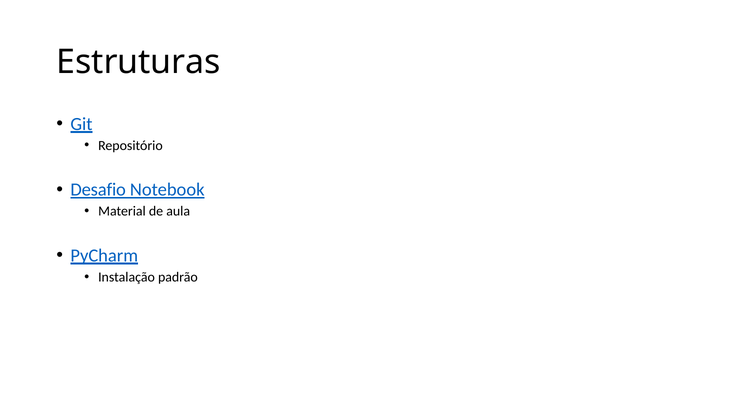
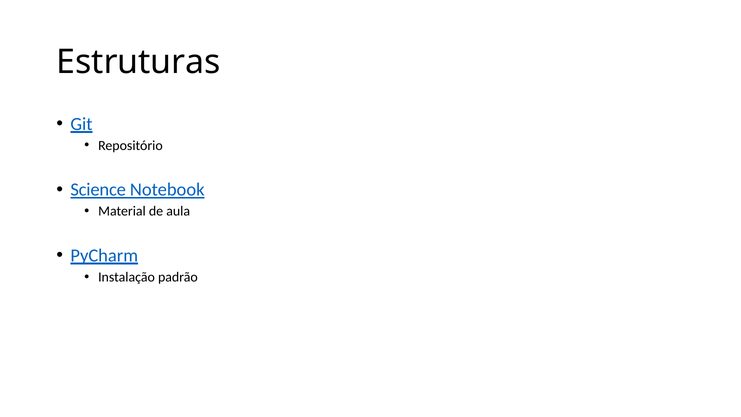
Desafio: Desafio -> Science
